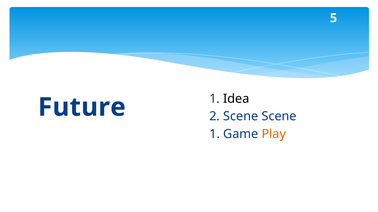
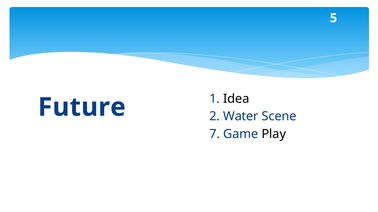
2 Scene: Scene -> Water
3 1: 1 -> 7
Play colour: orange -> black
